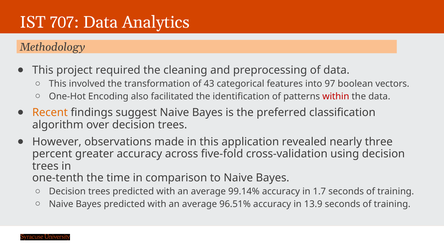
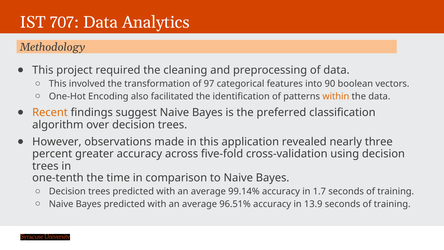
43: 43 -> 97
97: 97 -> 90
within colour: red -> orange
